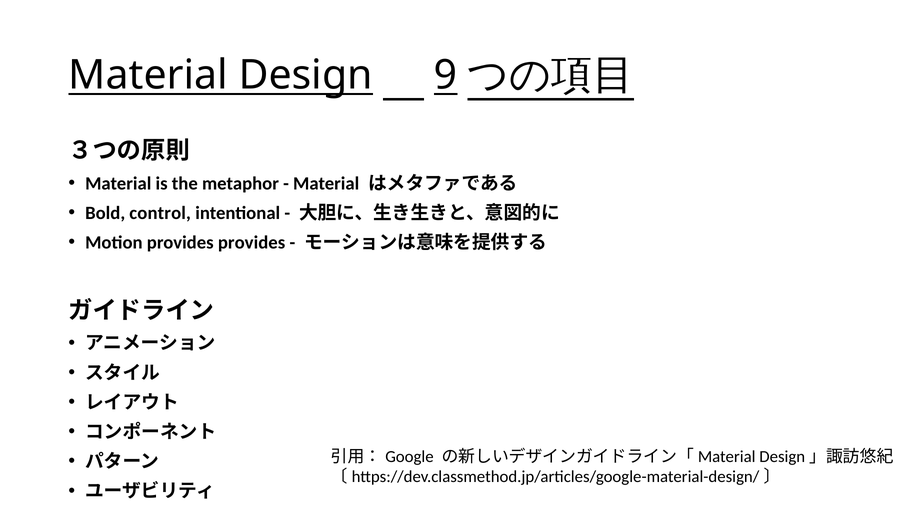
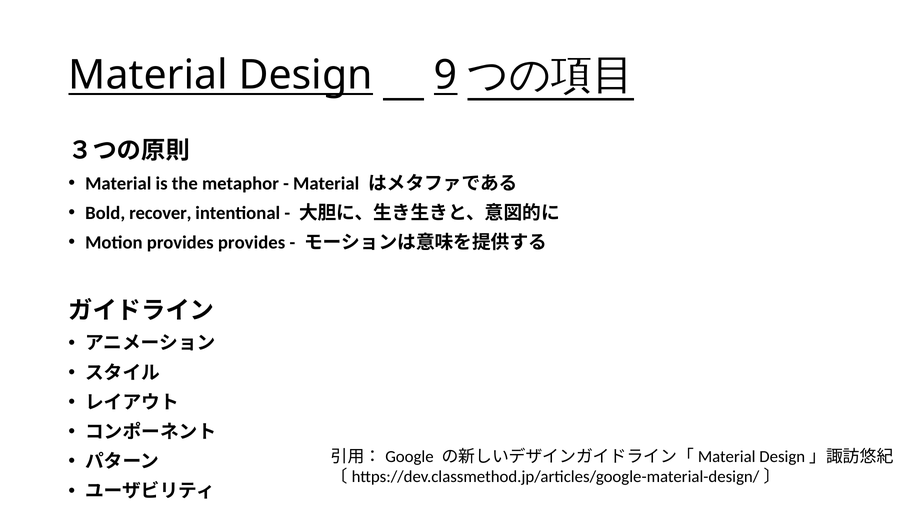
control: control -> recover
